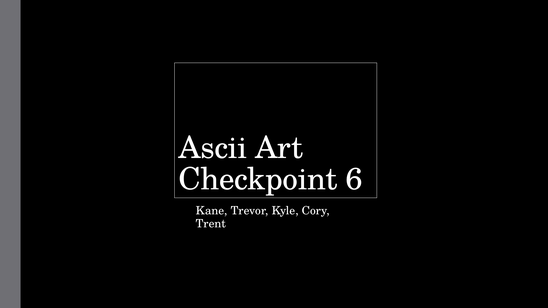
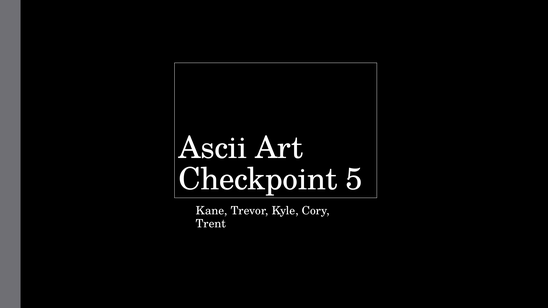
6: 6 -> 5
